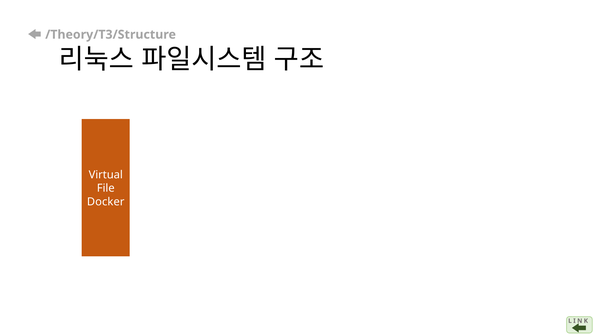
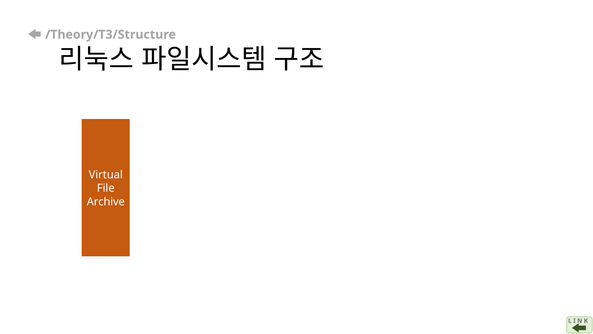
Docker: Docker -> Archive
